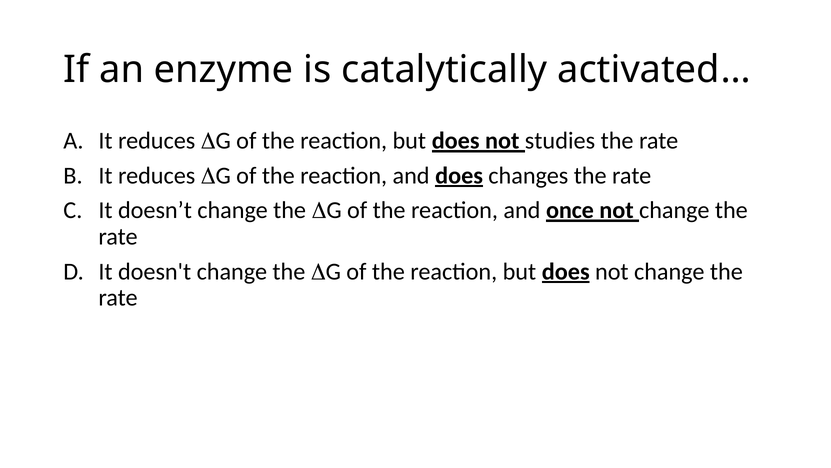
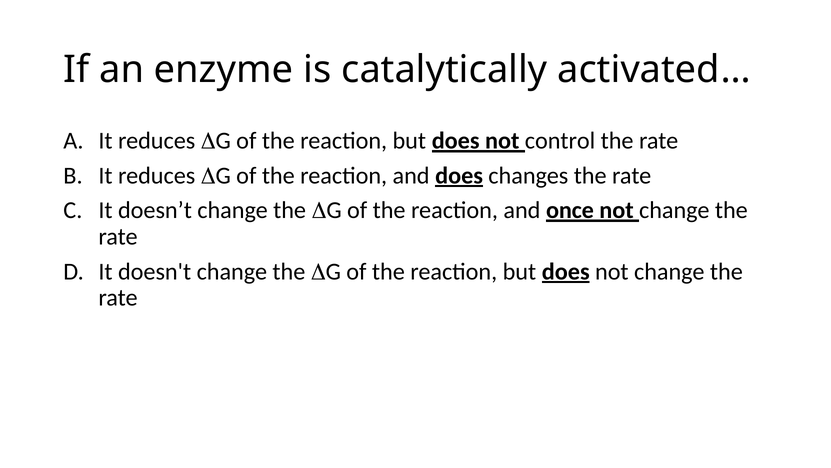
studies: studies -> control
